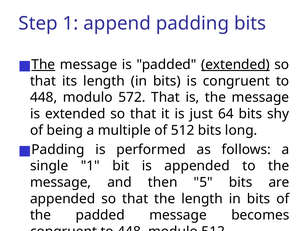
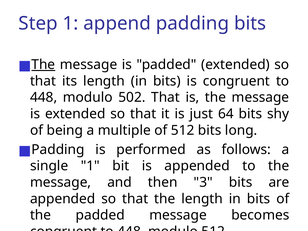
extended at (235, 65) underline: present -> none
572: 572 -> 502
5: 5 -> 3
